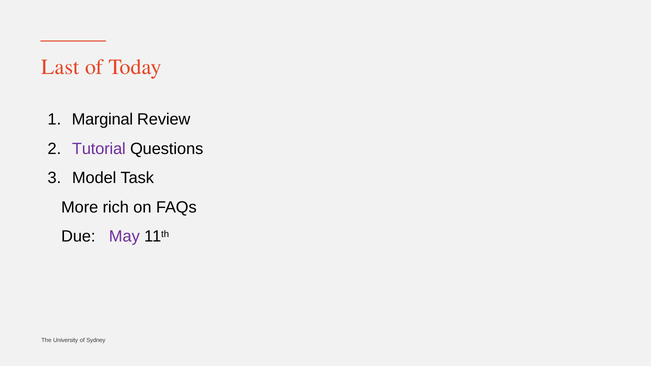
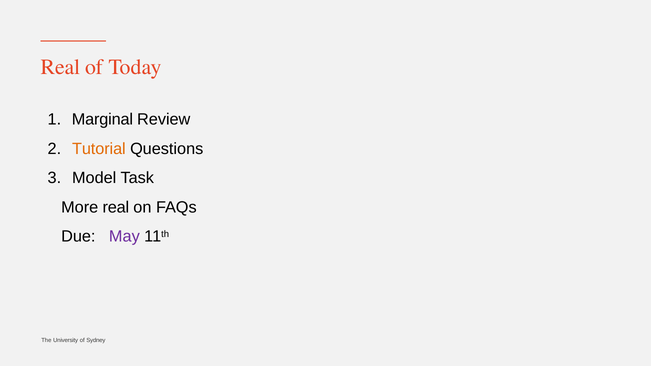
Last at (60, 67): Last -> Real
Tutorial colour: purple -> orange
More rich: rich -> real
